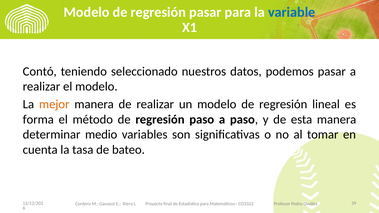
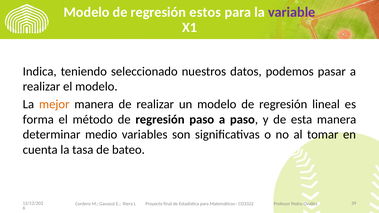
regresión pasar: pasar -> estos
variable colour: blue -> purple
Contó: Contó -> Indica
